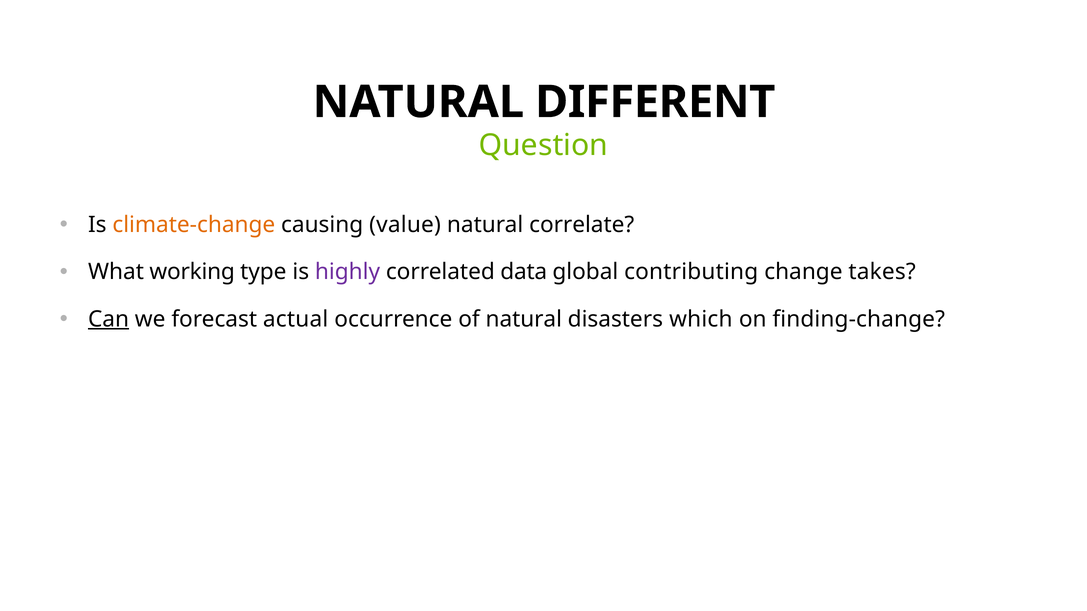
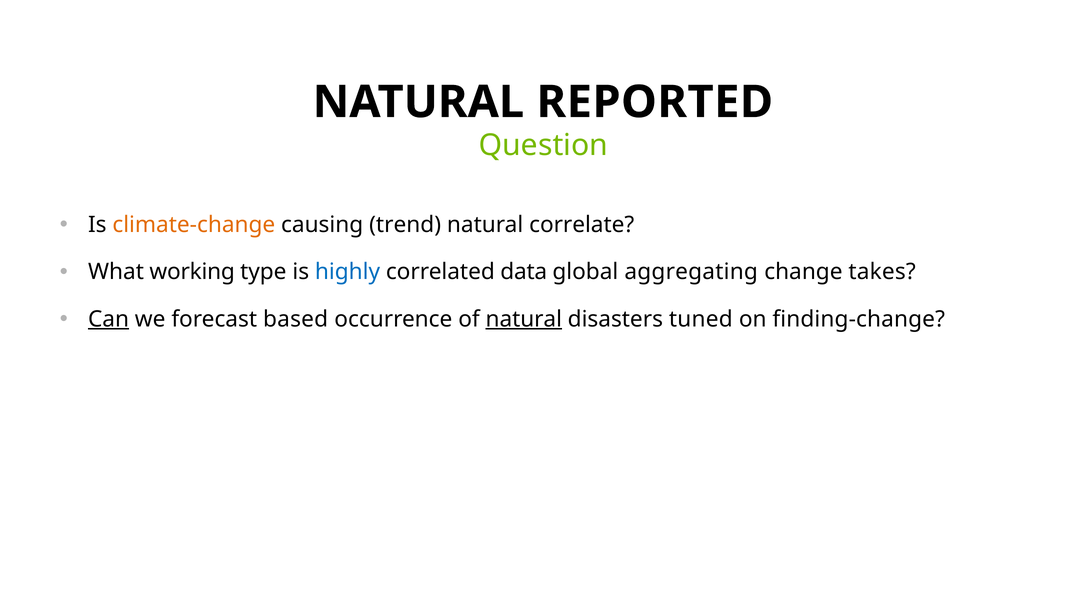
DIFFERENT: DIFFERENT -> REPORTED
value: value -> trend
highly colour: purple -> blue
contributing: contributing -> aggregating
actual: actual -> based
natural at (524, 319) underline: none -> present
which: which -> tuned
